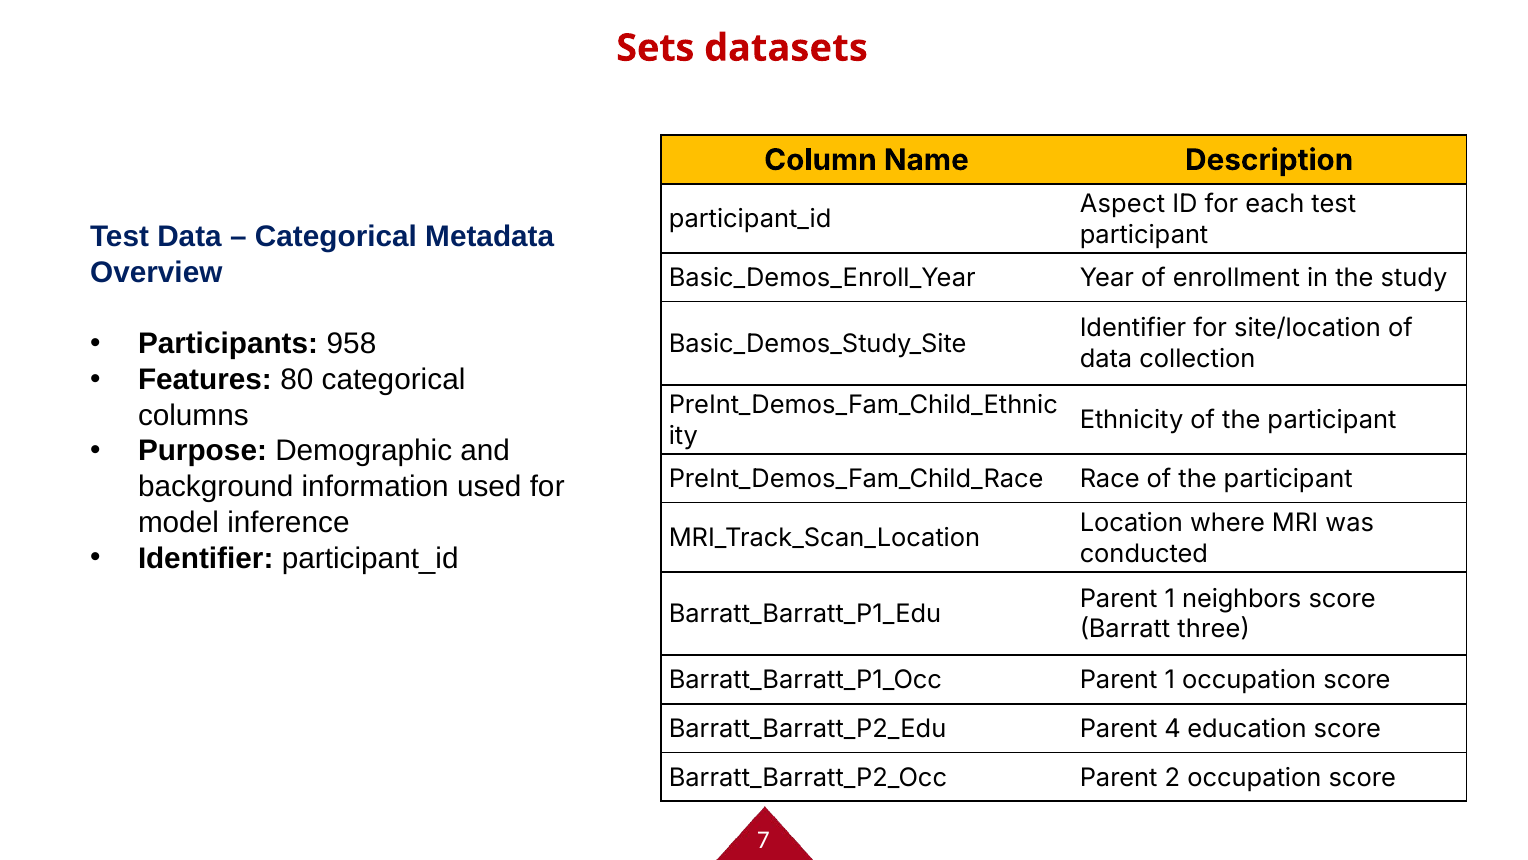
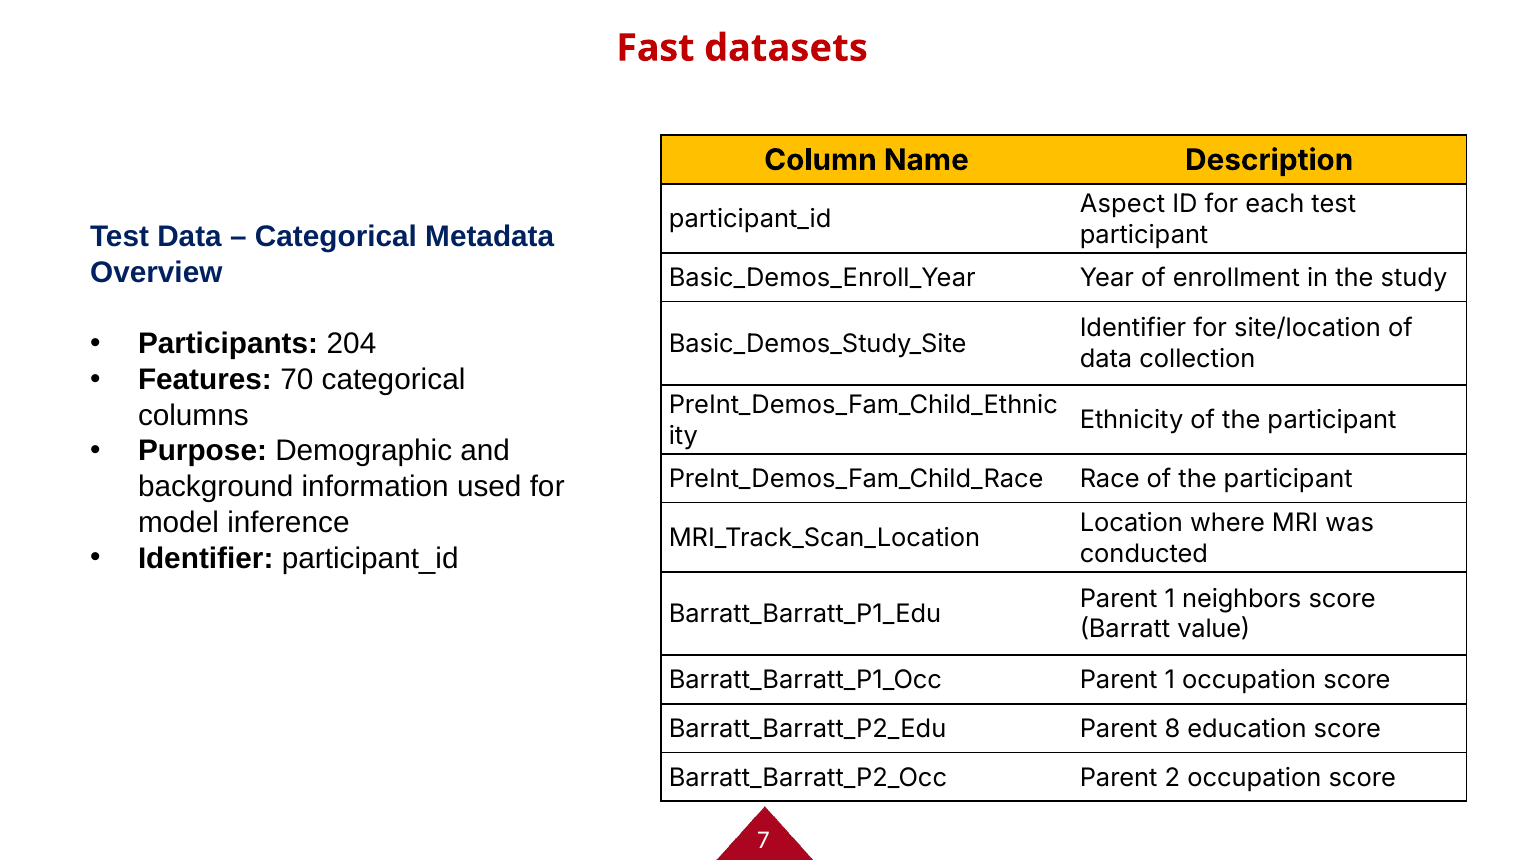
Sets: Sets -> Fast
958: 958 -> 204
80: 80 -> 70
three: three -> value
4: 4 -> 8
